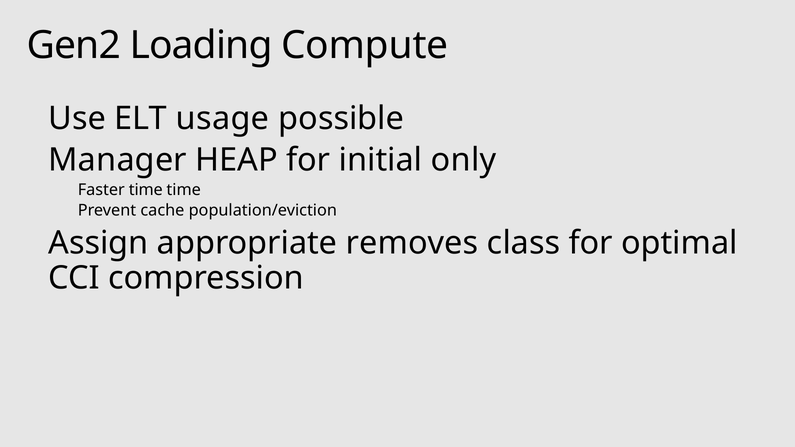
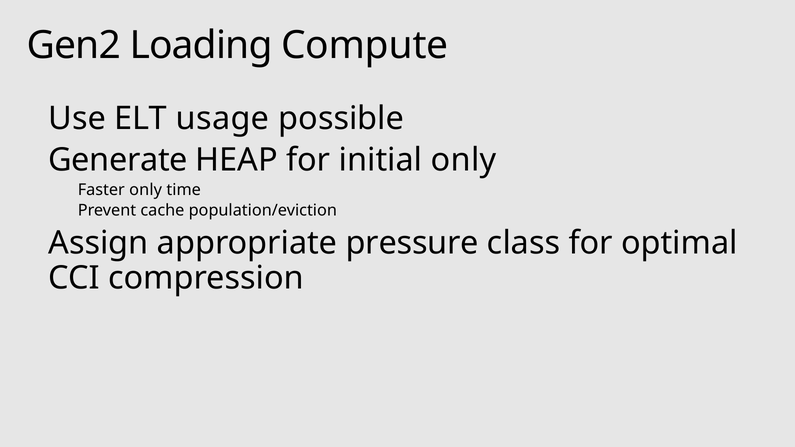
Manager: Manager -> Generate
Faster time: time -> only
removes: removes -> pressure
